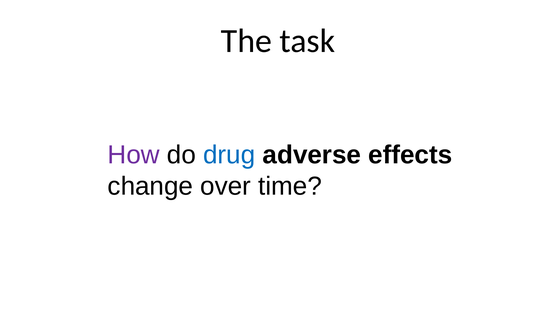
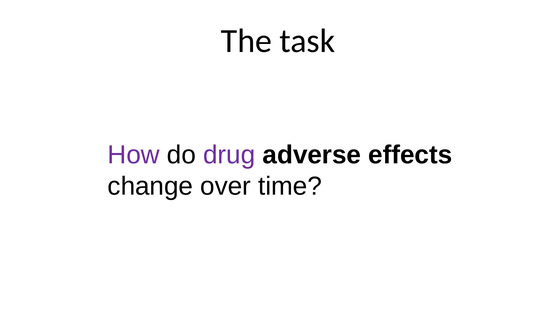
drug colour: blue -> purple
